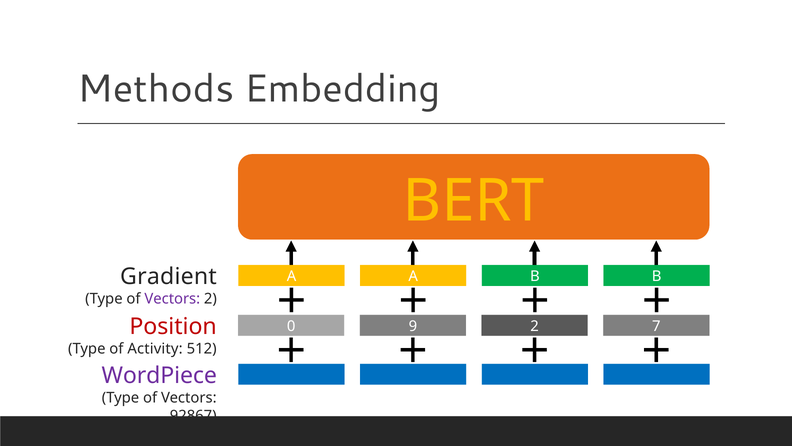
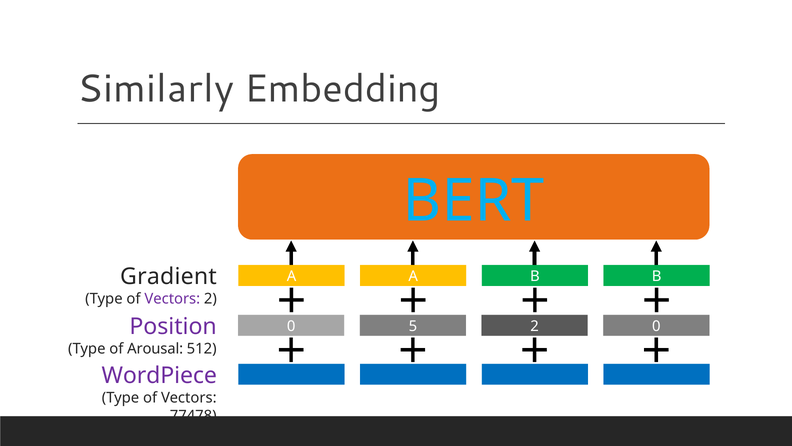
Methods: Methods -> Similarly
BERT colour: yellow -> light blue
Position colour: red -> purple
9: 9 -> 5
2 7: 7 -> 0
Activity: Activity -> Arousal
92867: 92867 -> 77478
